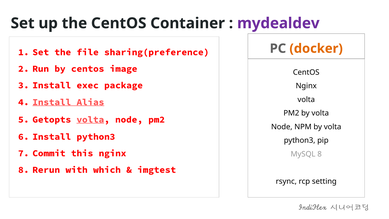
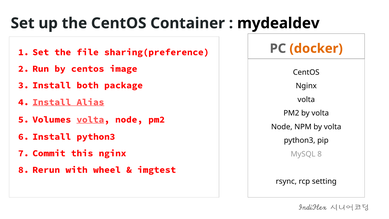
mydealdev colour: purple -> black
exec: exec -> both
Getopts: Getopts -> Volumes
which: which -> wheel
